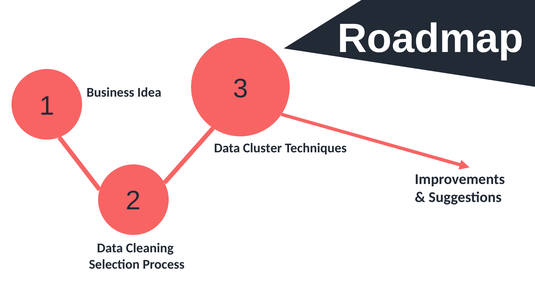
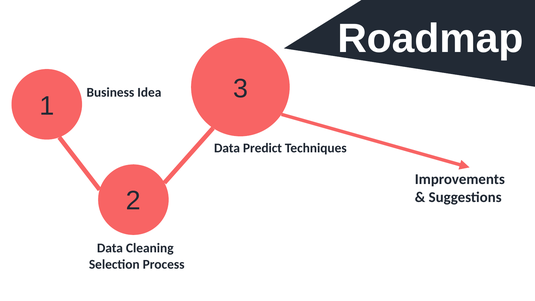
Cluster: Cluster -> Predict
